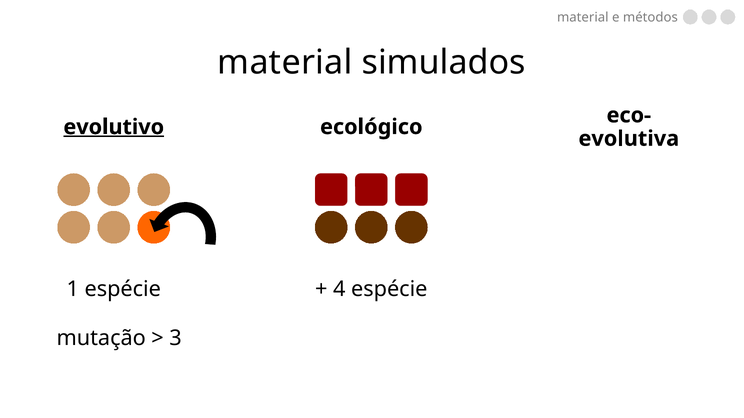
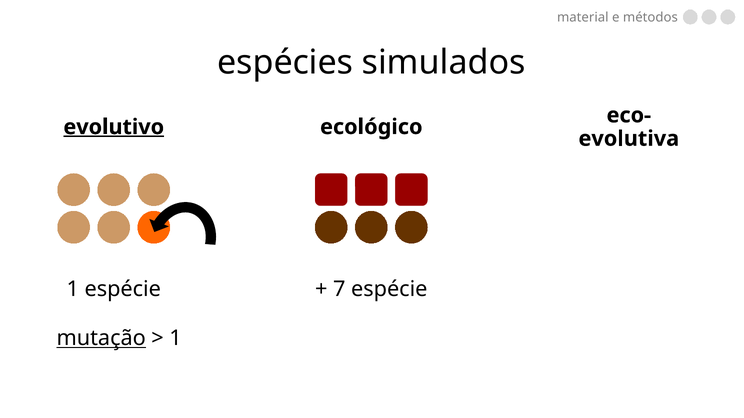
material at (285, 62): material -> espécies
4: 4 -> 7
mutação underline: none -> present
3 at (176, 338): 3 -> 1
